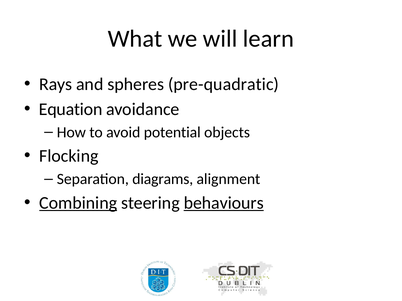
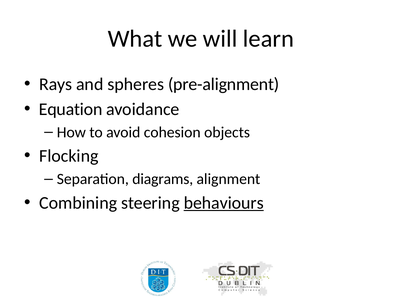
pre-quadratic: pre-quadratic -> pre-alignment
potential: potential -> cohesion
Combining underline: present -> none
